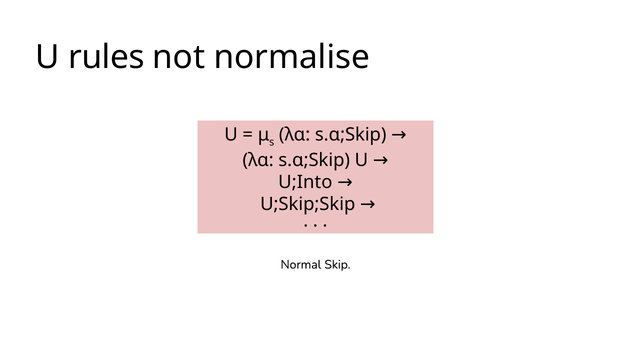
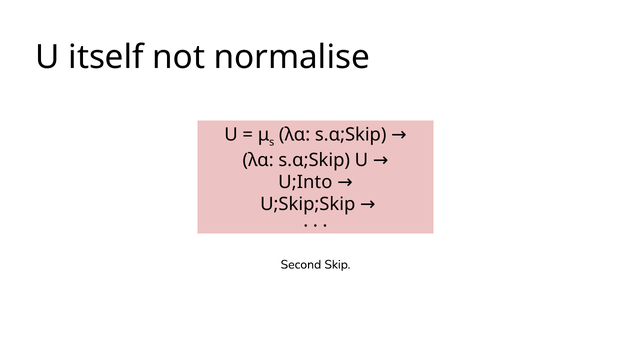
rules: rules -> itself
Normal: Normal -> Second
